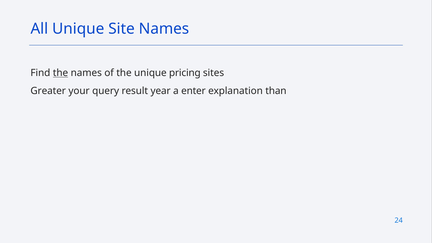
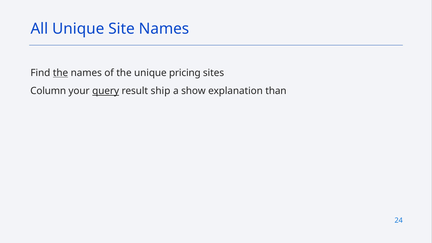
Greater: Greater -> Column
query underline: none -> present
year: year -> ship
enter: enter -> show
